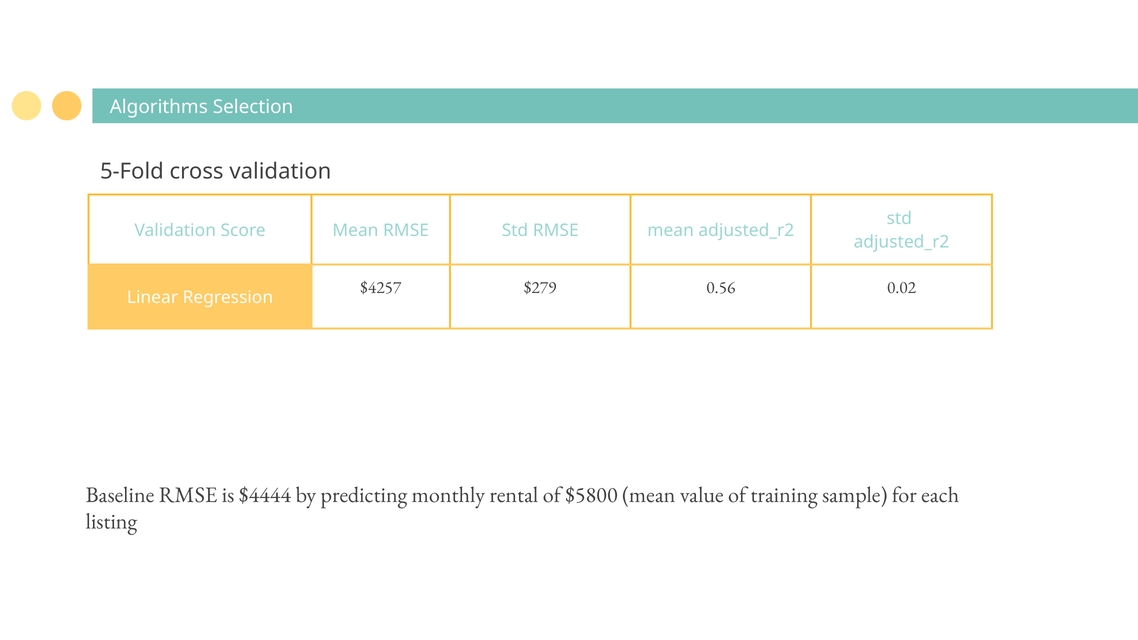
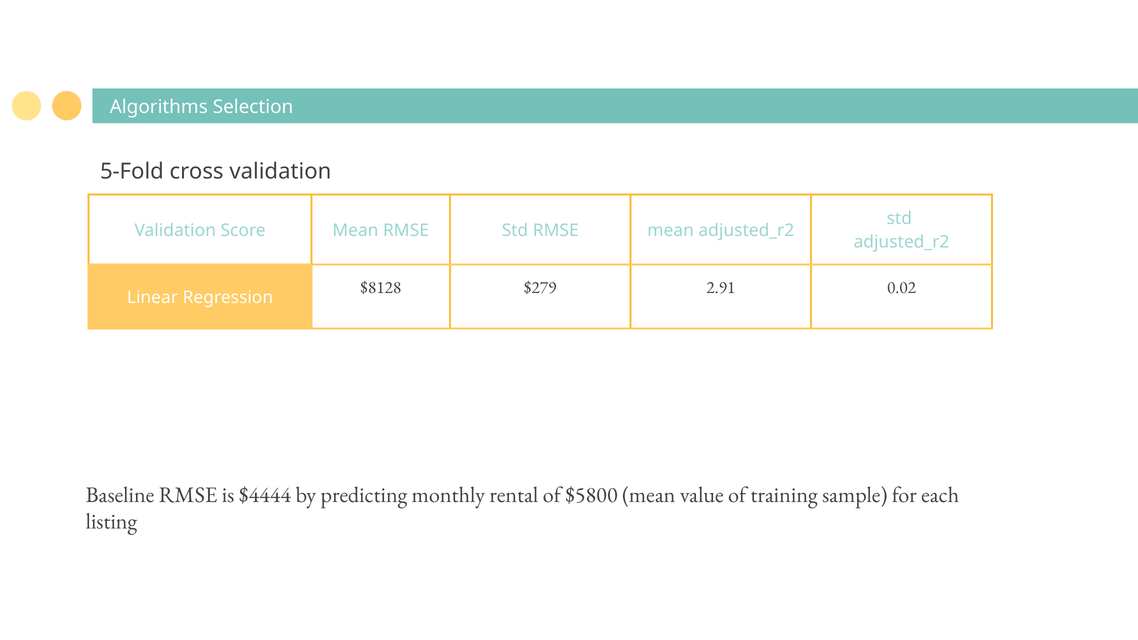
$4257: $4257 -> $8128
0.56: 0.56 -> 2.91
